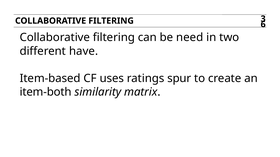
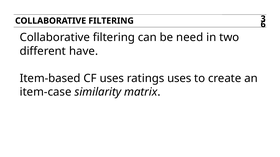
ratings spur: spur -> uses
item-both: item-both -> item-case
